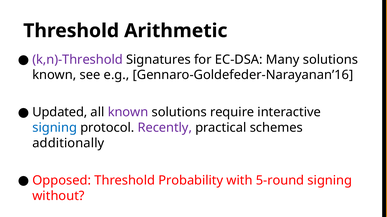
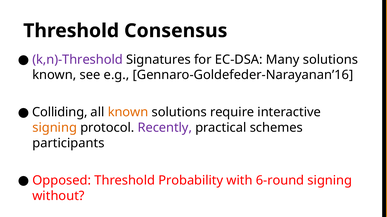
Arithmetic: Arithmetic -> Consensus
Updated: Updated -> Colliding
known at (128, 113) colour: purple -> orange
signing at (55, 128) colour: blue -> orange
additionally: additionally -> participants
5-round: 5-round -> 6-round
